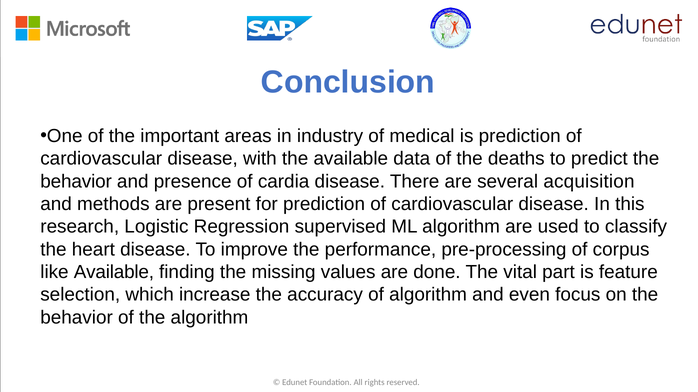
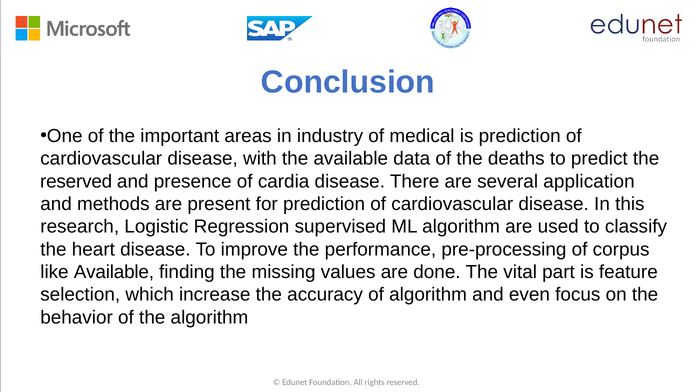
behavior at (76, 182): behavior -> reserved
acquisition: acquisition -> application
